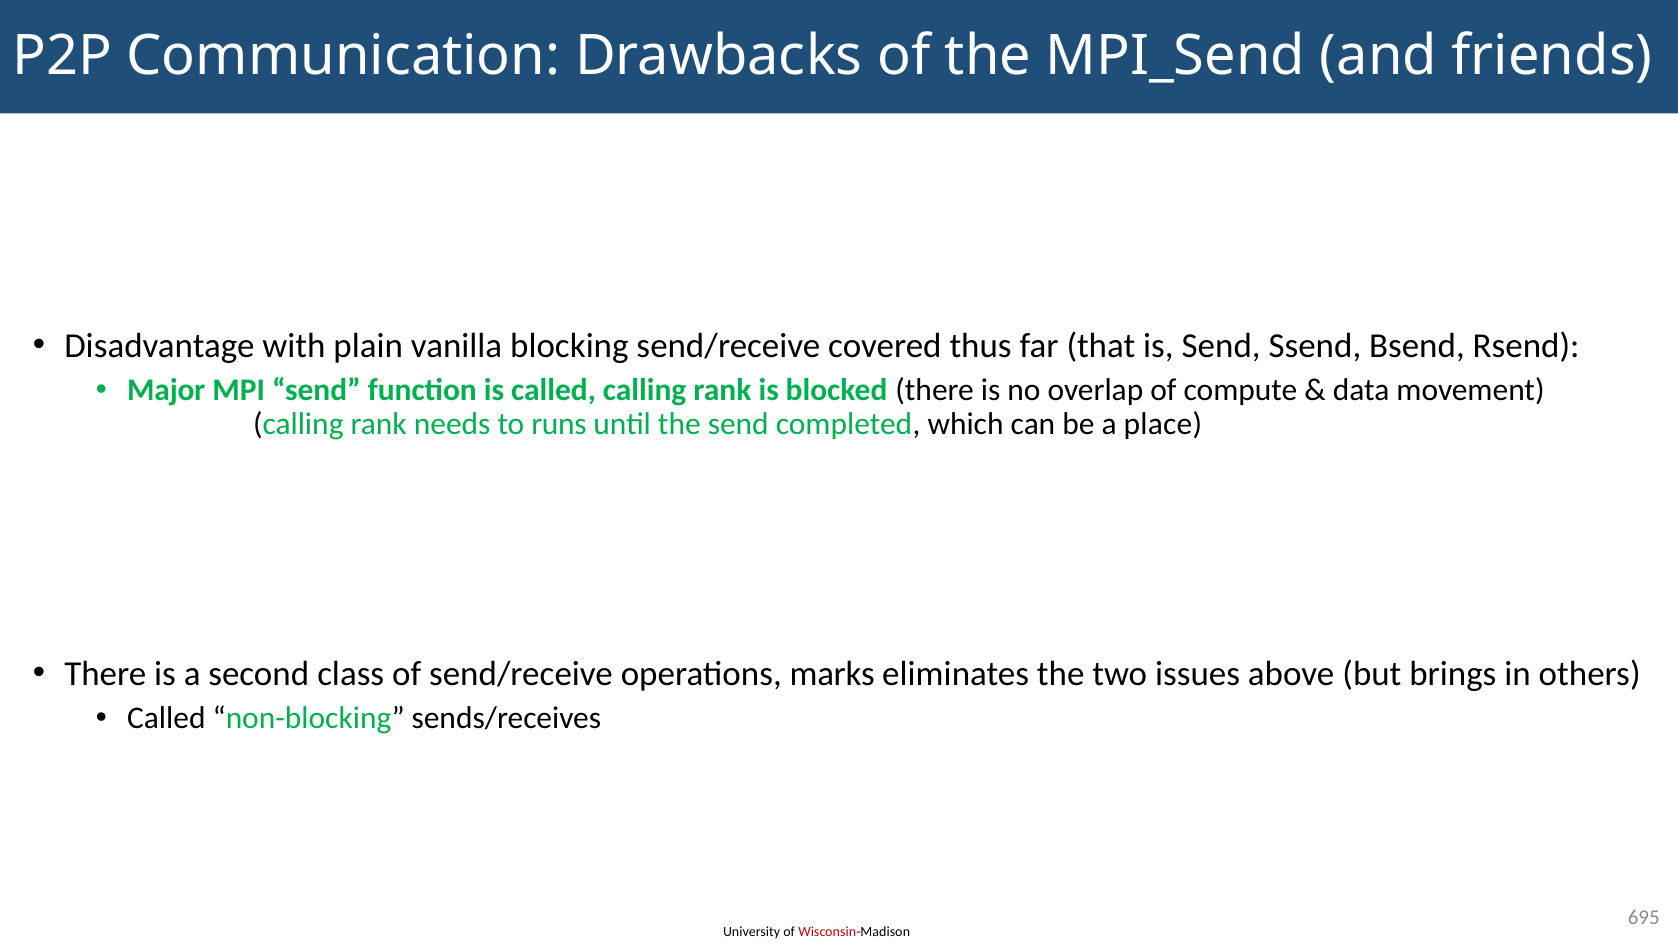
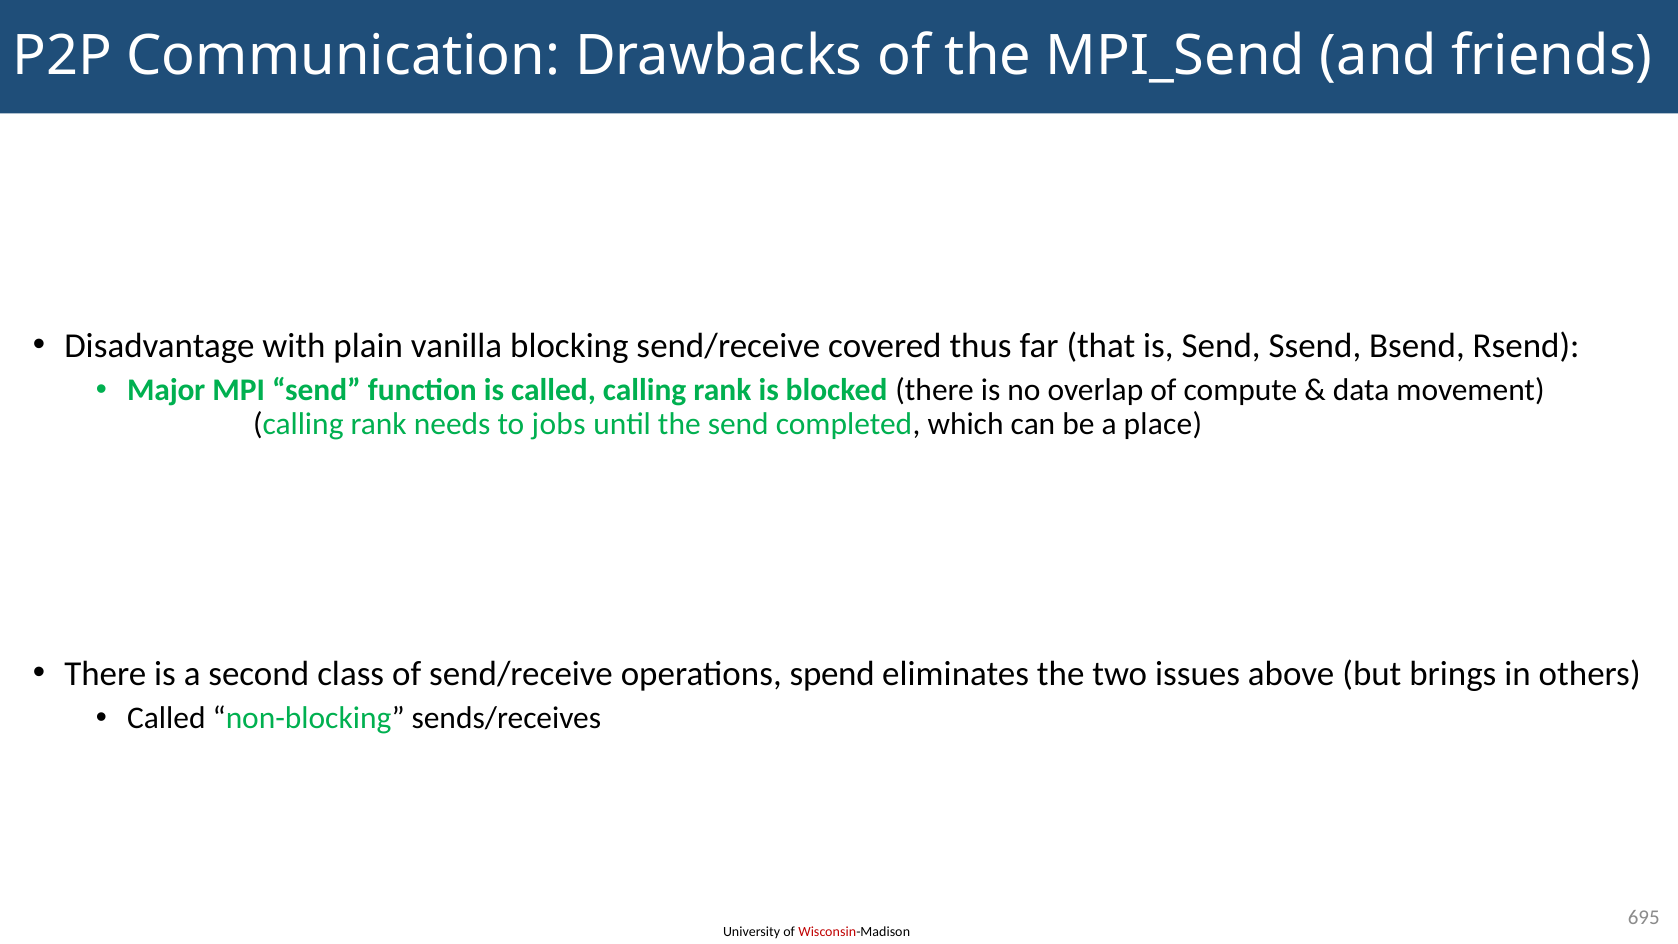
runs: runs -> jobs
marks: marks -> spend
